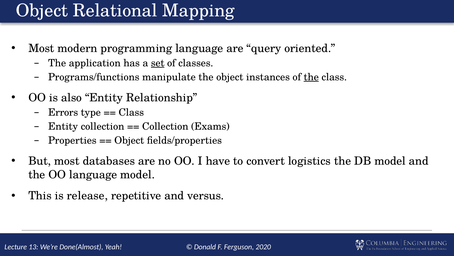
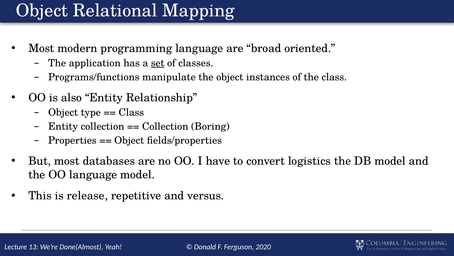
query: query -> broad
the at (311, 77) underline: present -> none
Errors at (63, 112): Errors -> Object
Exams: Exams -> Boring
